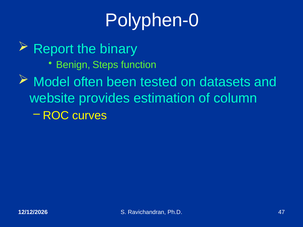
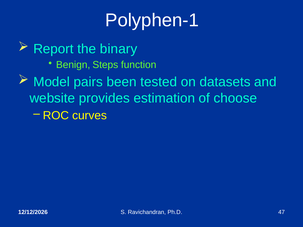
Polyphen-0: Polyphen-0 -> Polyphen-1
often: often -> pairs
column: column -> choose
